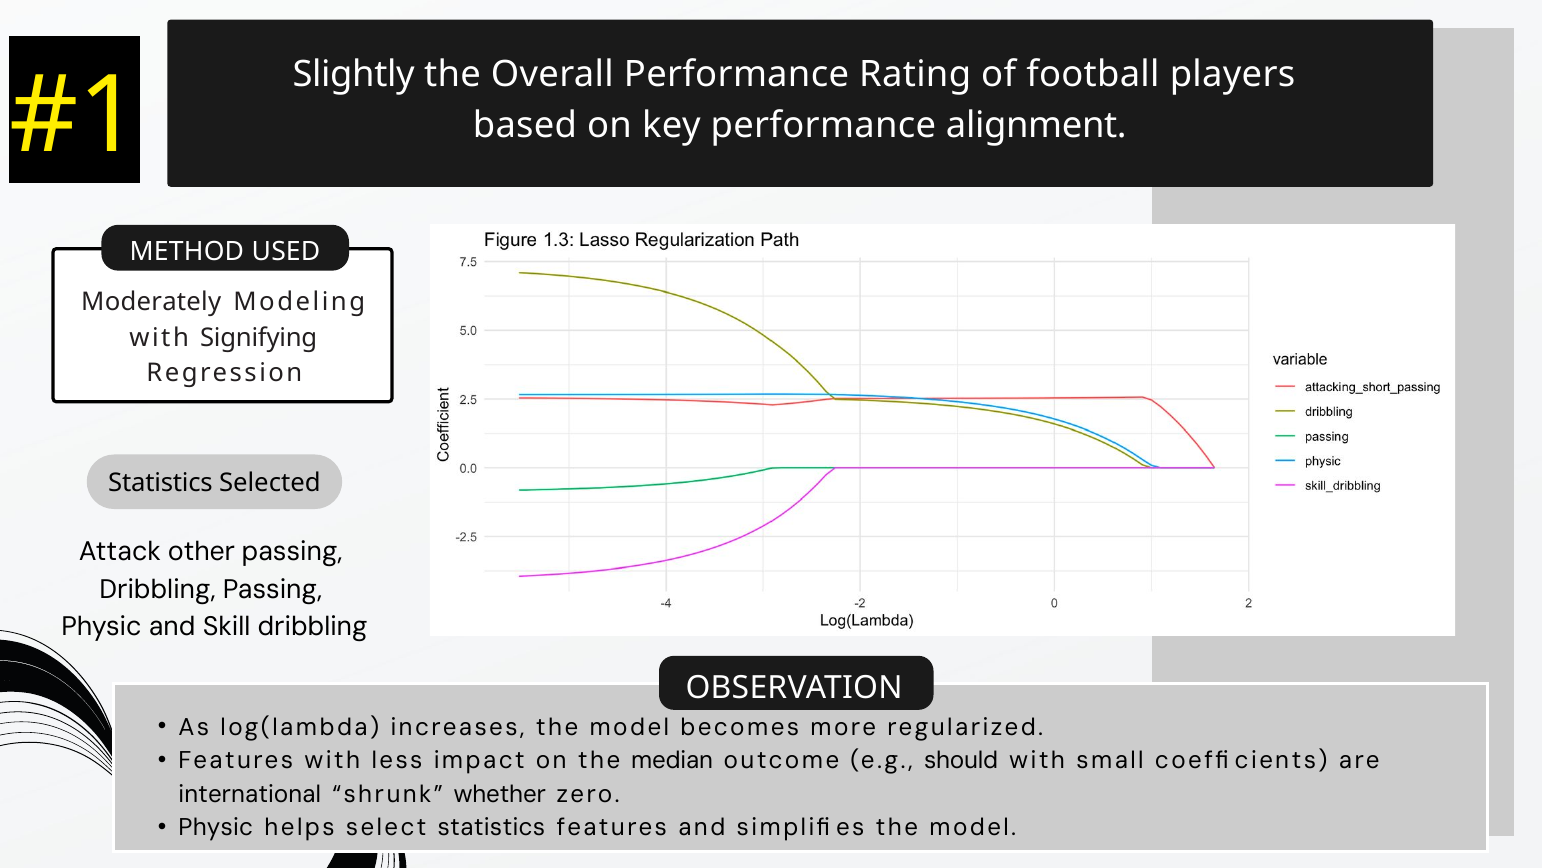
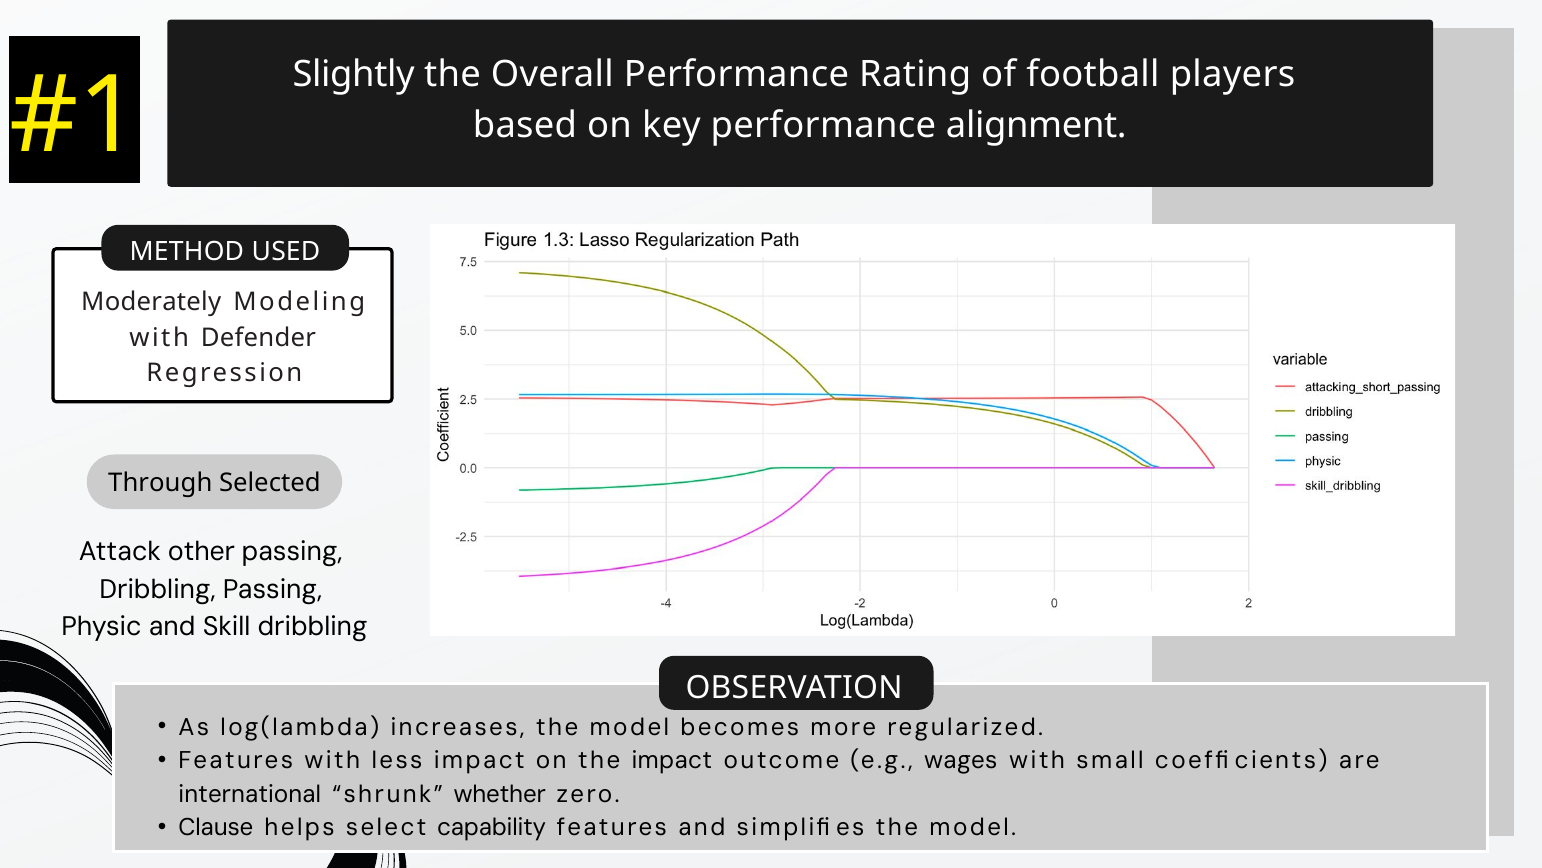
Signifying: Signifying -> Defender
Statistics at (160, 483): Statistics -> Through
the median: median -> impact
should: should -> wages
Physic at (216, 827): Physic -> Clause
select statistics: statistics -> capability
